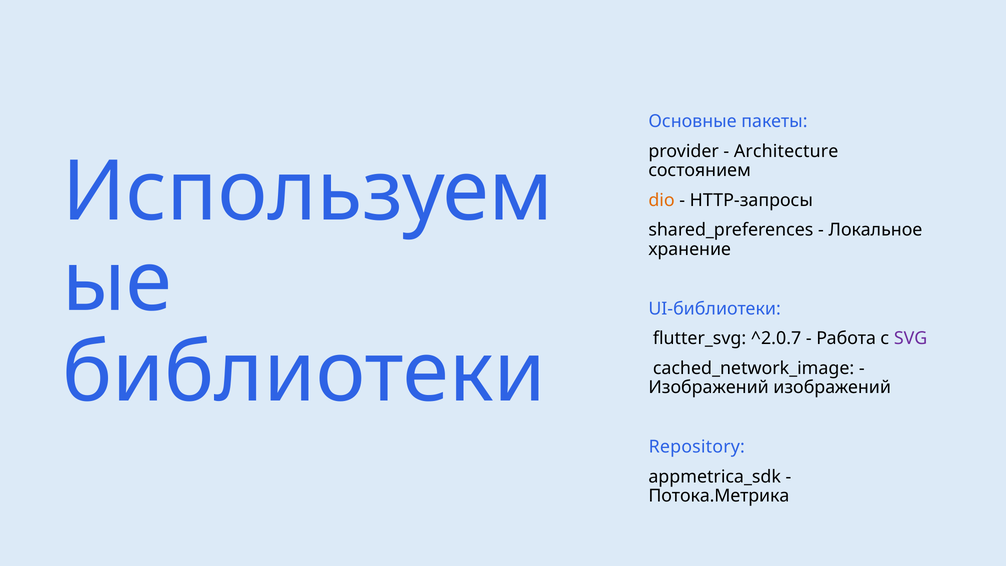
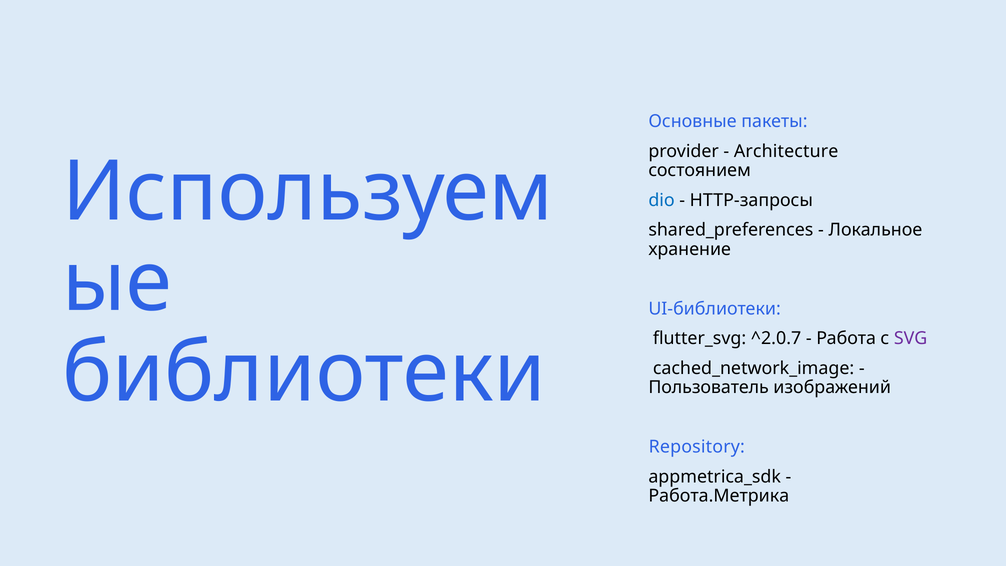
dio colour: orange -> blue
Изображений at (709, 387): Изображений -> Пользователь
Потока.Метрика: Потока.Метрика -> Работа.Метрика
